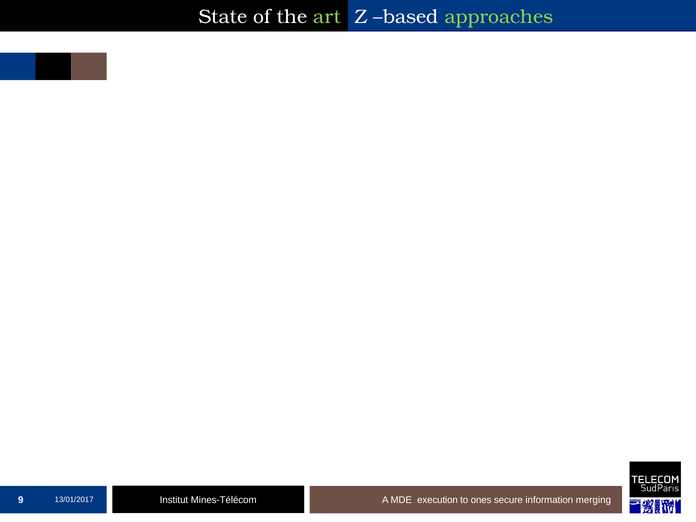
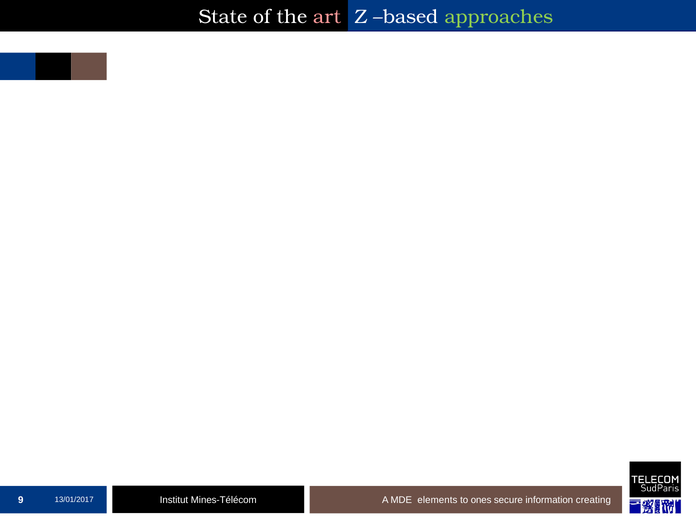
art colour: light green -> pink
execution: execution -> elements
merging: merging -> creating
